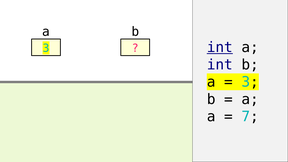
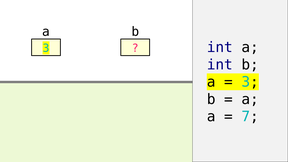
int at (220, 47) underline: present -> none
